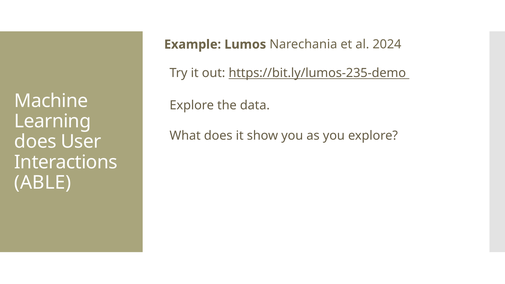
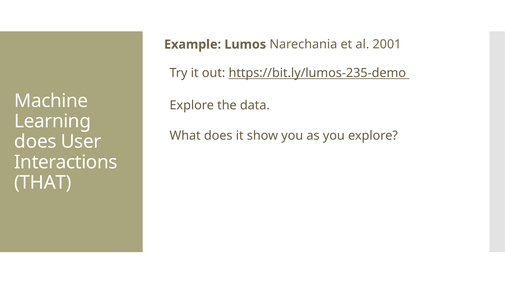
2024: 2024 -> 2001
ABLE: ABLE -> THAT
